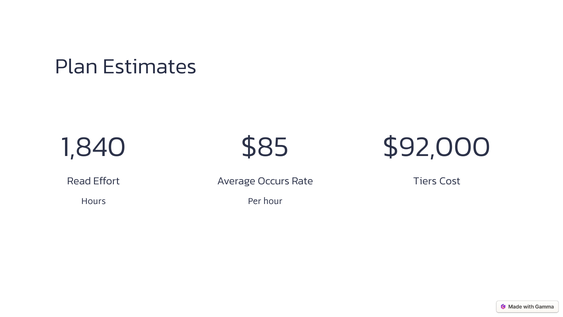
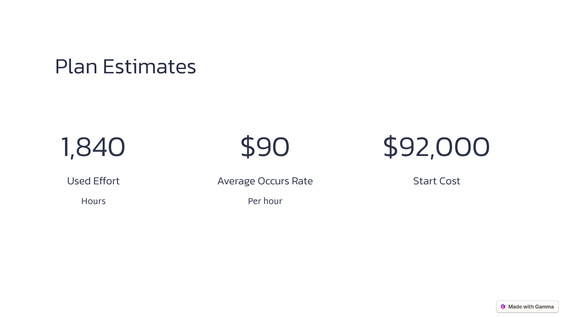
$85: $85 -> $90
Read: Read -> Used
Tiers: Tiers -> Start
